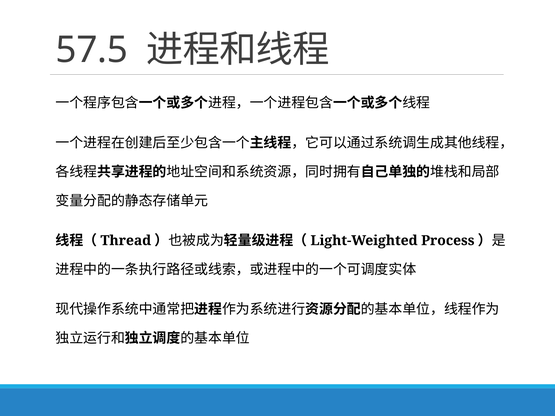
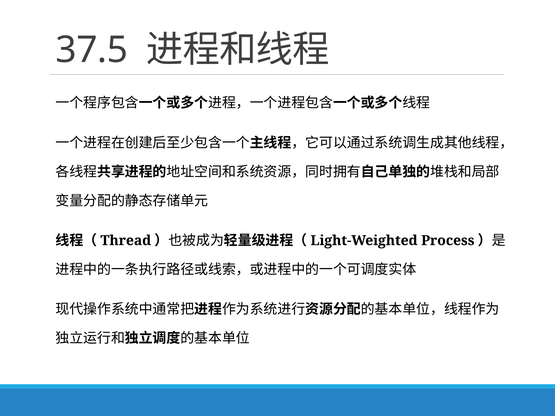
57.5: 57.5 -> 37.5
